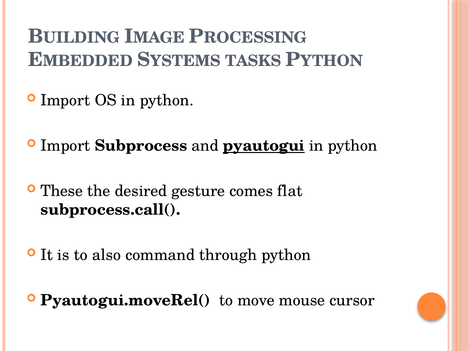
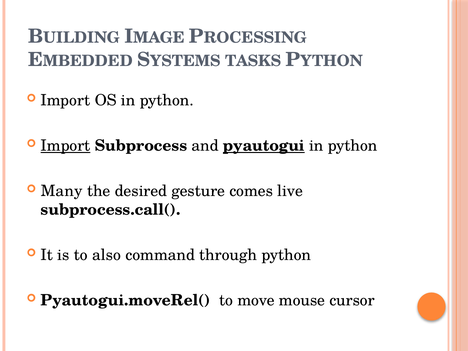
Import at (65, 146) underline: none -> present
These: These -> Many
flat: flat -> live
